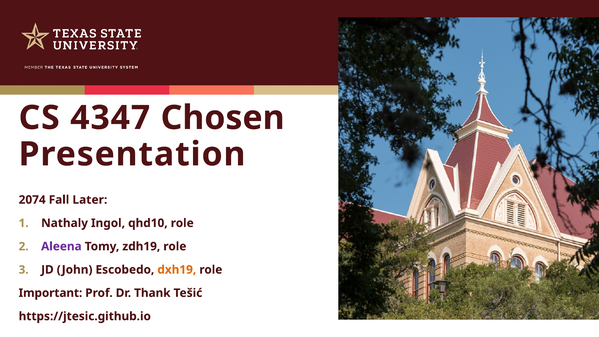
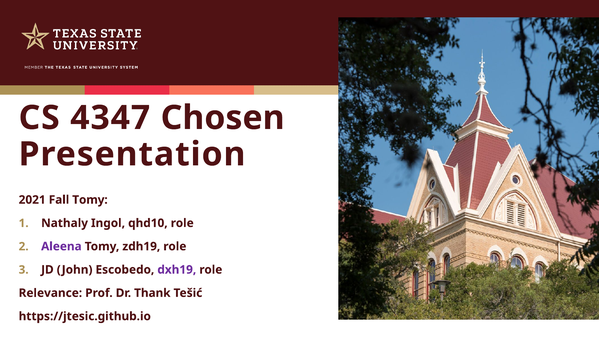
2074: 2074 -> 2021
Fall Later: Later -> Tomy
dxh19 colour: orange -> purple
Important: Important -> Relevance
